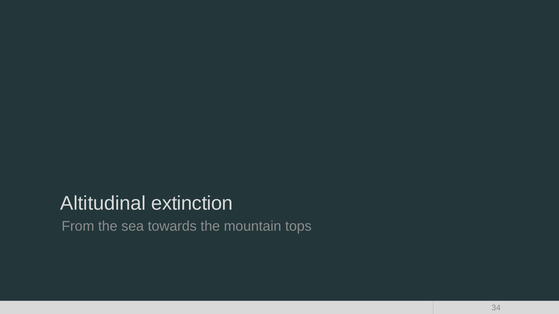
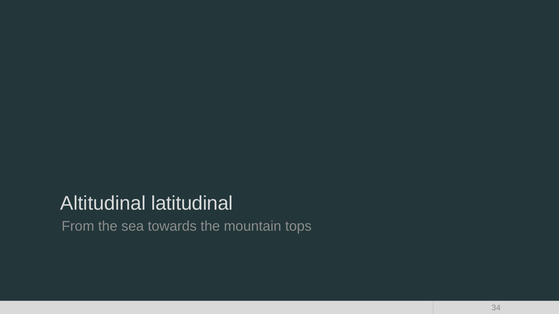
extinction: extinction -> latitudinal
